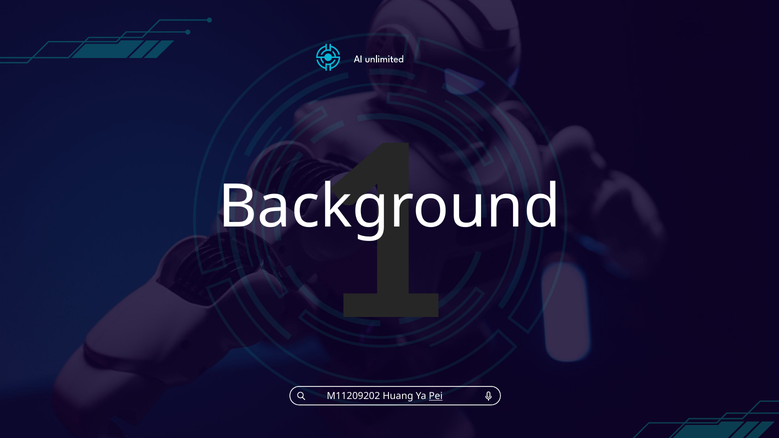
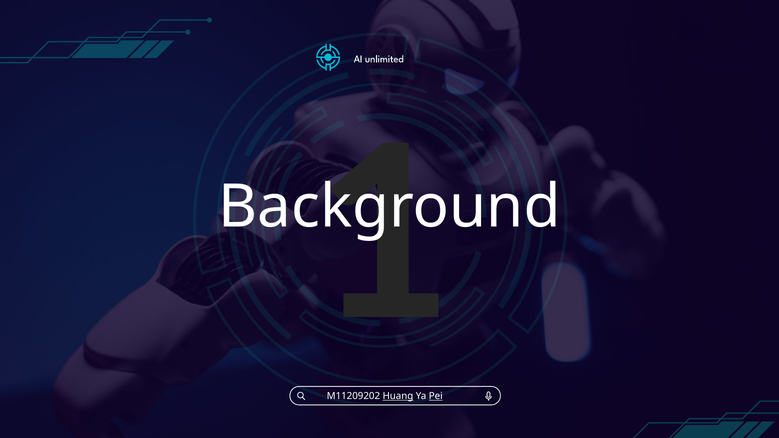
Huang underline: none -> present
